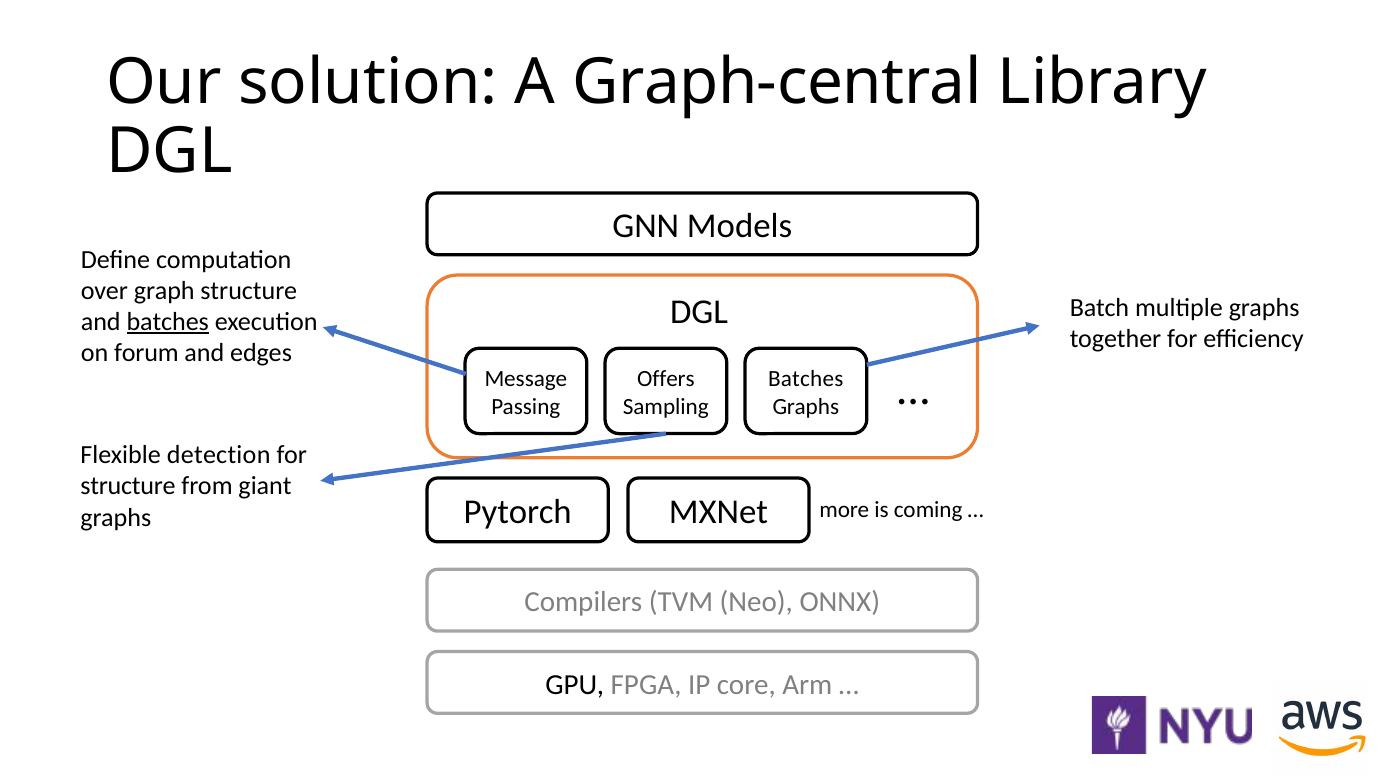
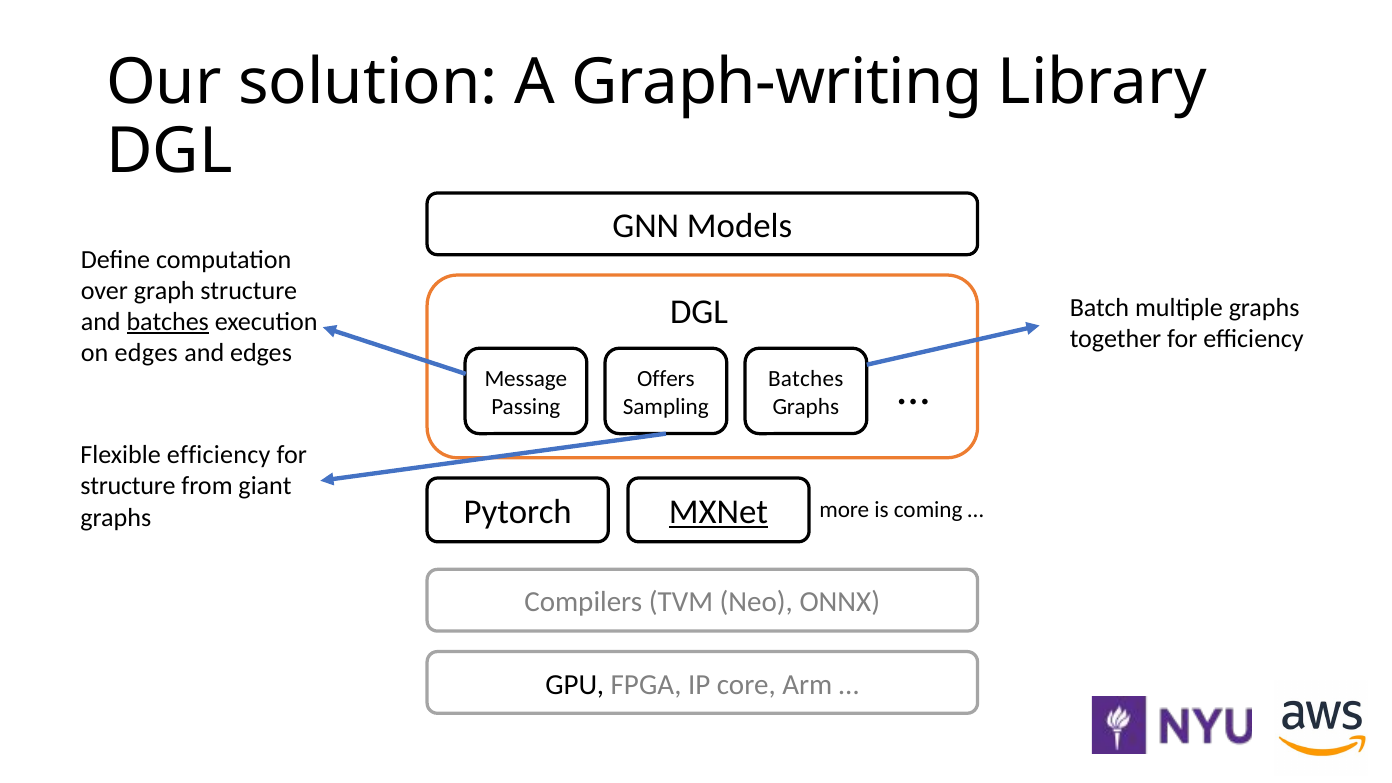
Graph-central: Graph-central -> Graph-writing
on forum: forum -> edges
Flexible detection: detection -> efficiency
MXNet underline: none -> present
